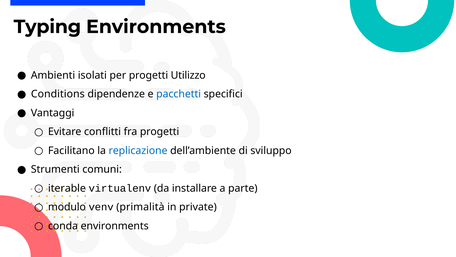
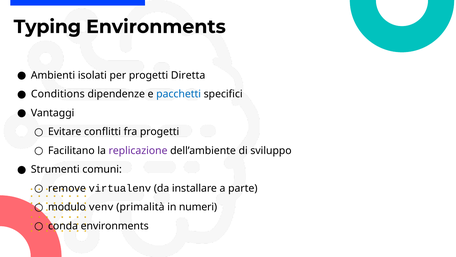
Utilizzo: Utilizzo -> Diretta
replicazione colour: blue -> purple
iterable: iterable -> remove
private: private -> numeri
